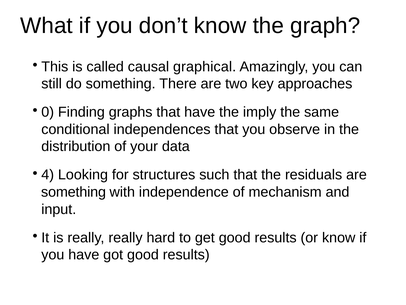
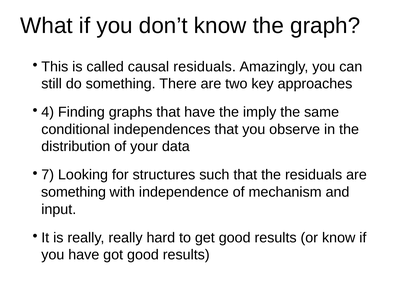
causal graphical: graphical -> residuals
0: 0 -> 4
4: 4 -> 7
